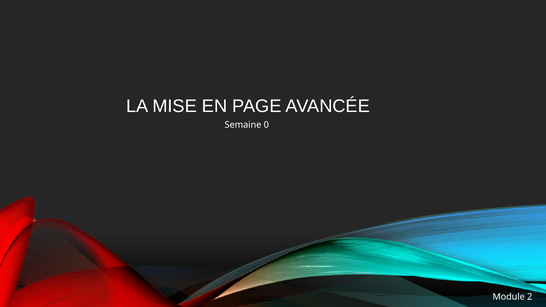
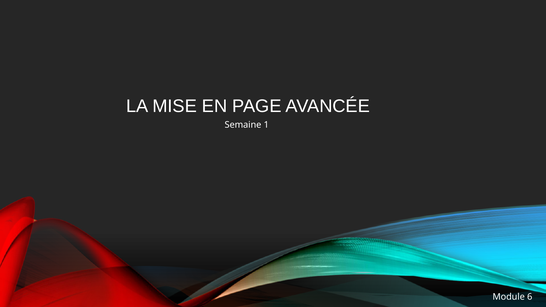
0: 0 -> 1
2: 2 -> 6
